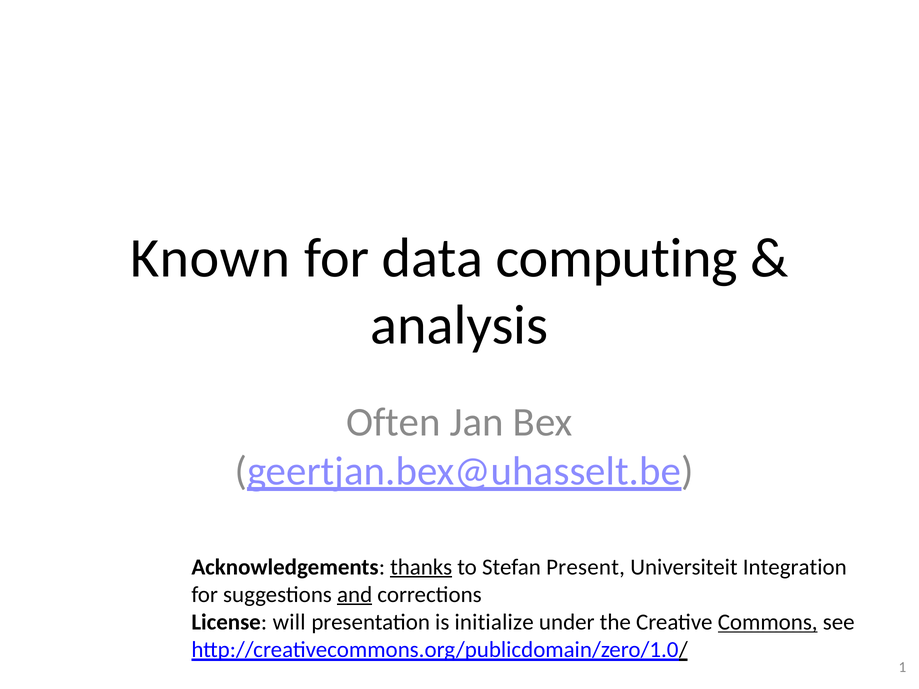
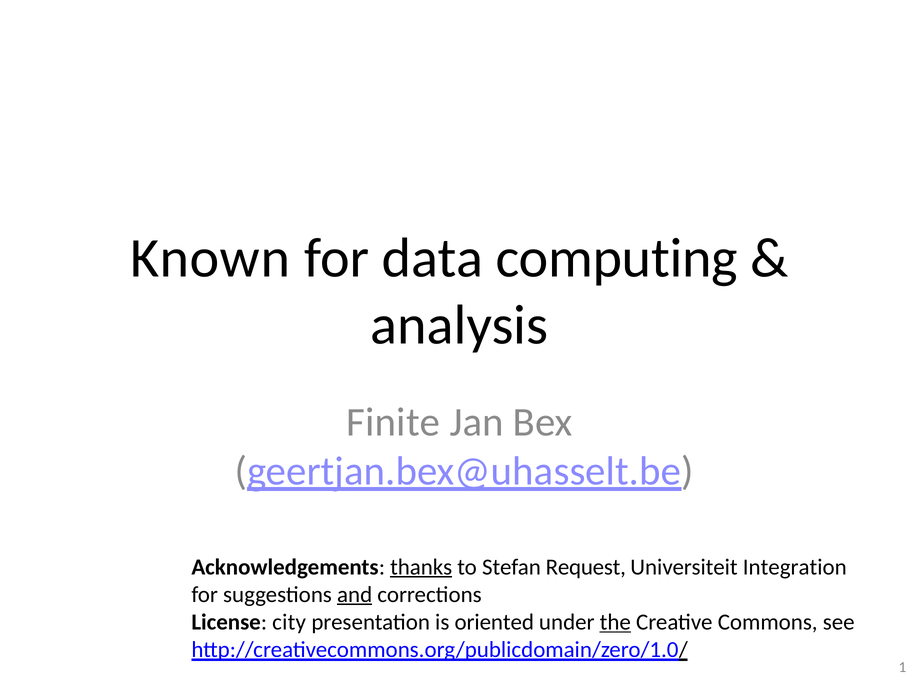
Often: Often -> Finite
Present: Present -> Request
will: will -> city
initialize: initialize -> oriented
the underline: none -> present
Commons underline: present -> none
